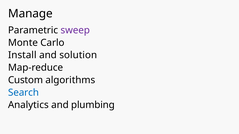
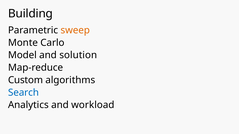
Manage: Manage -> Building
sweep colour: purple -> orange
Install: Install -> Model
plumbing: plumbing -> workload
